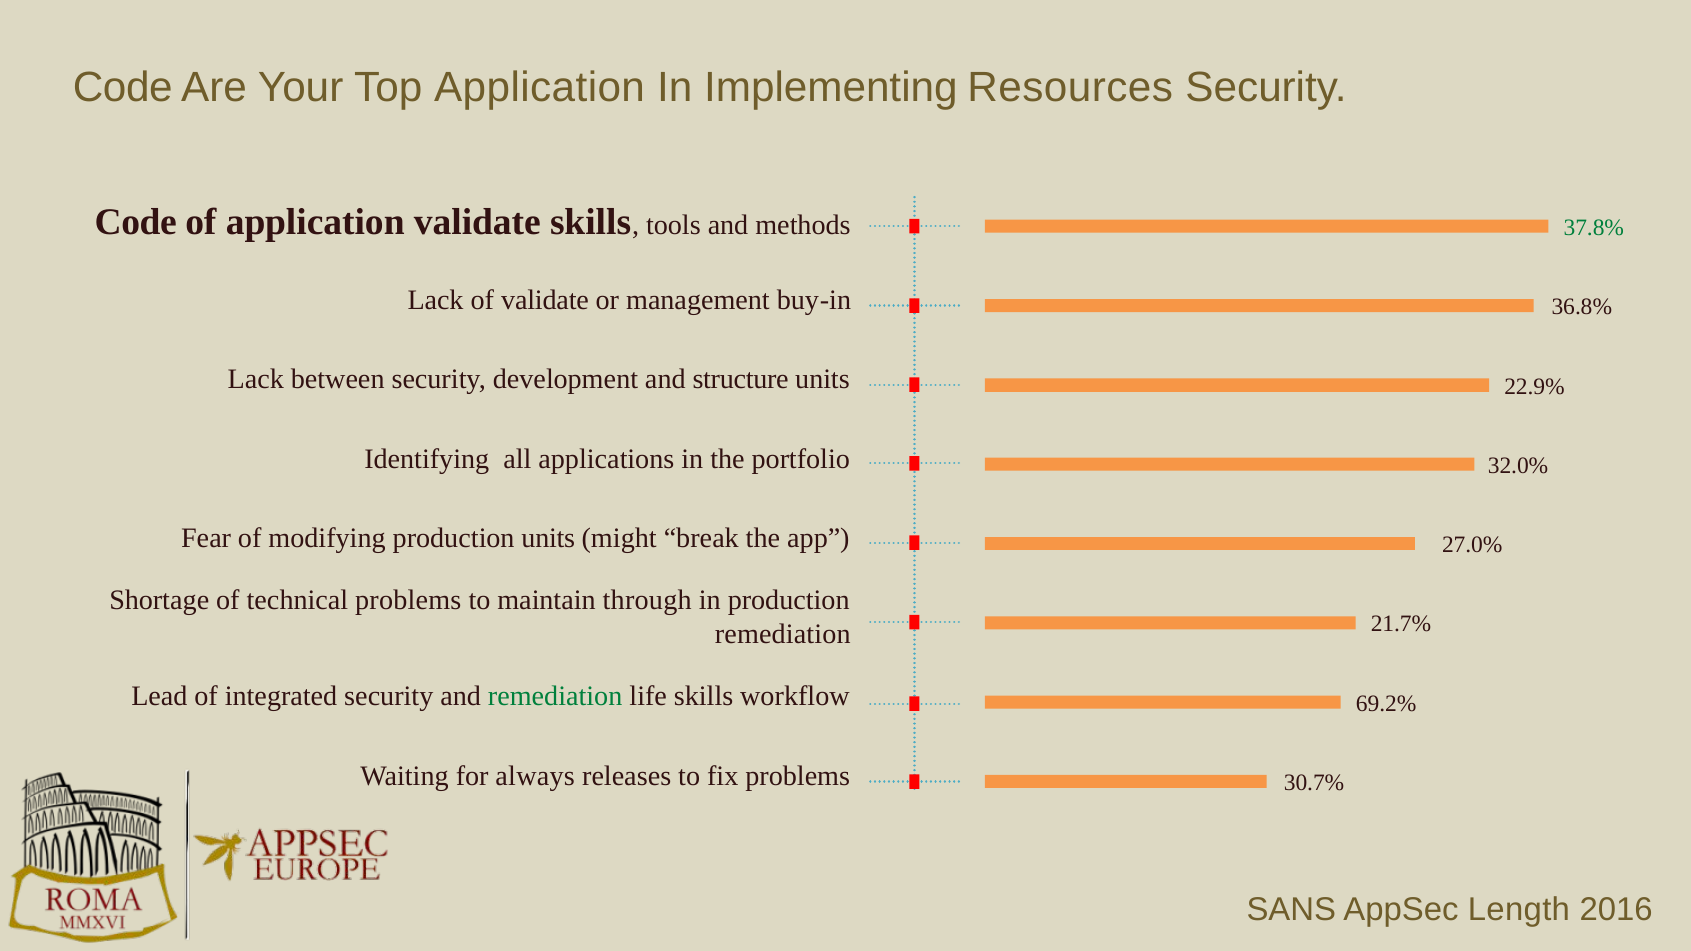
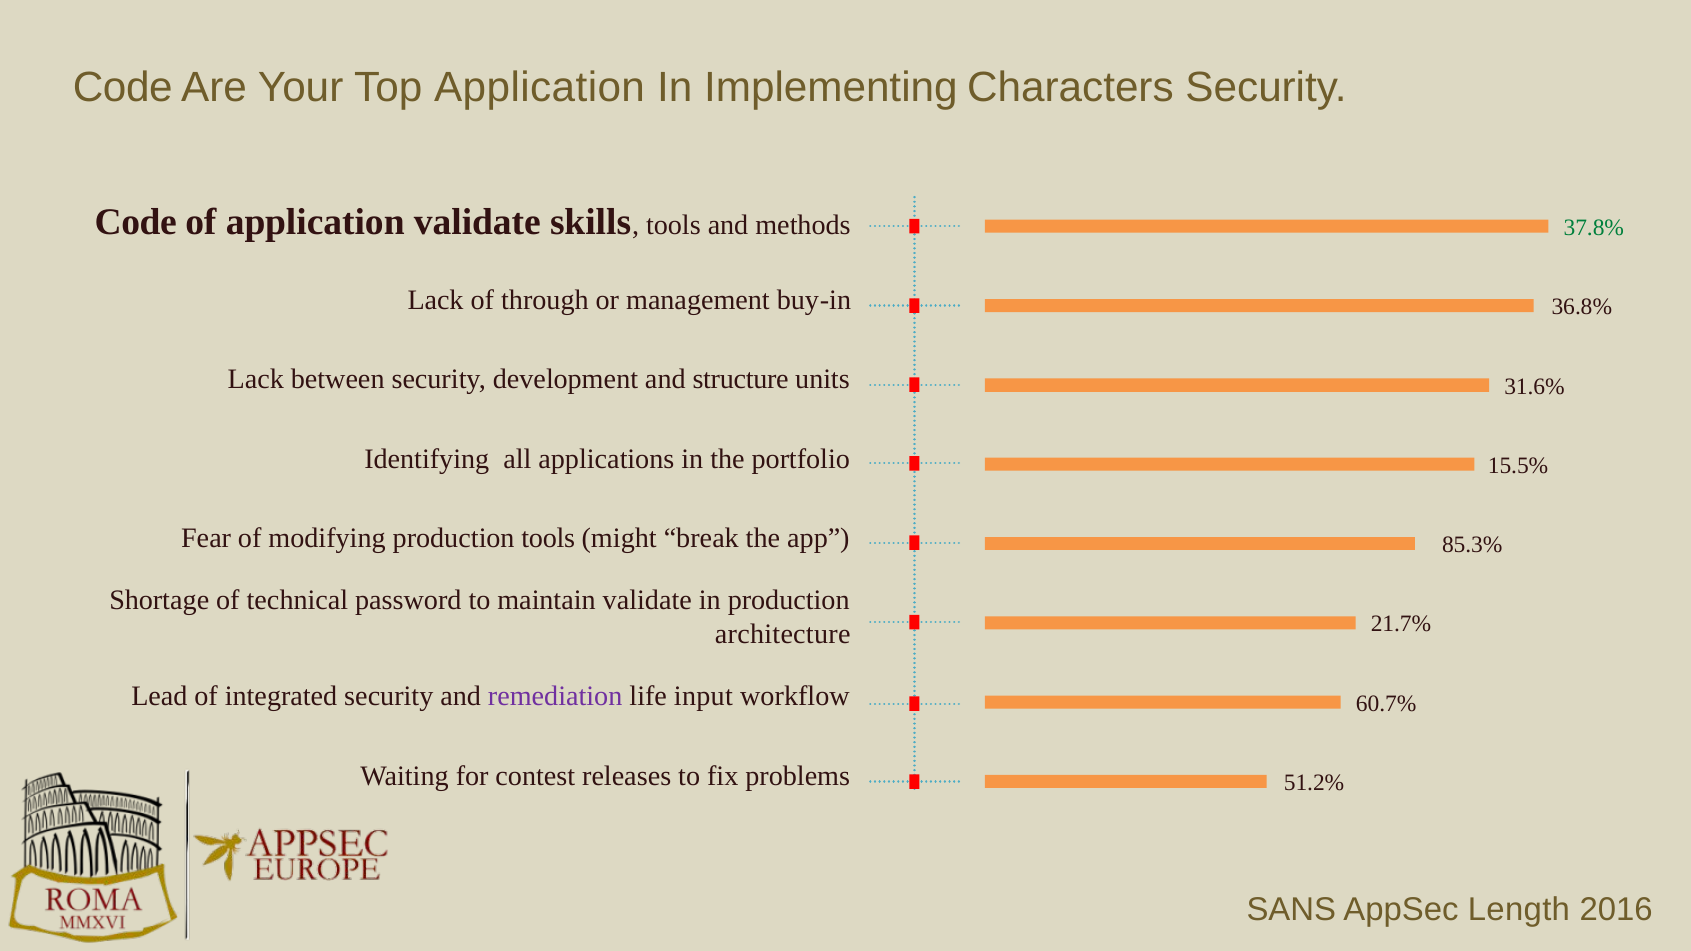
Resources: Resources -> Characters
of validate: validate -> through
22.9%: 22.9% -> 31.6%
32.0%: 32.0% -> 15.5%
production units: units -> tools
27.0%: 27.0% -> 85.3%
technical problems: problems -> password
maintain through: through -> validate
remediation at (783, 634): remediation -> architecture
remediation at (555, 697) colour: green -> purple
life skills: skills -> input
69.2%: 69.2% -> 60.7%
always: always -> contest
30.7%: 30.7% -> 51.2%
